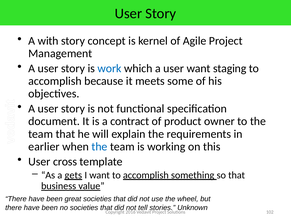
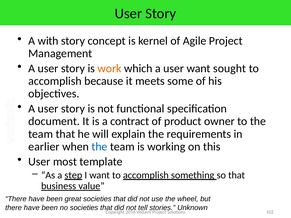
work colour: blue -> orange
staging: staging -> sought
cross: cross -> most
gets: gets -> step
